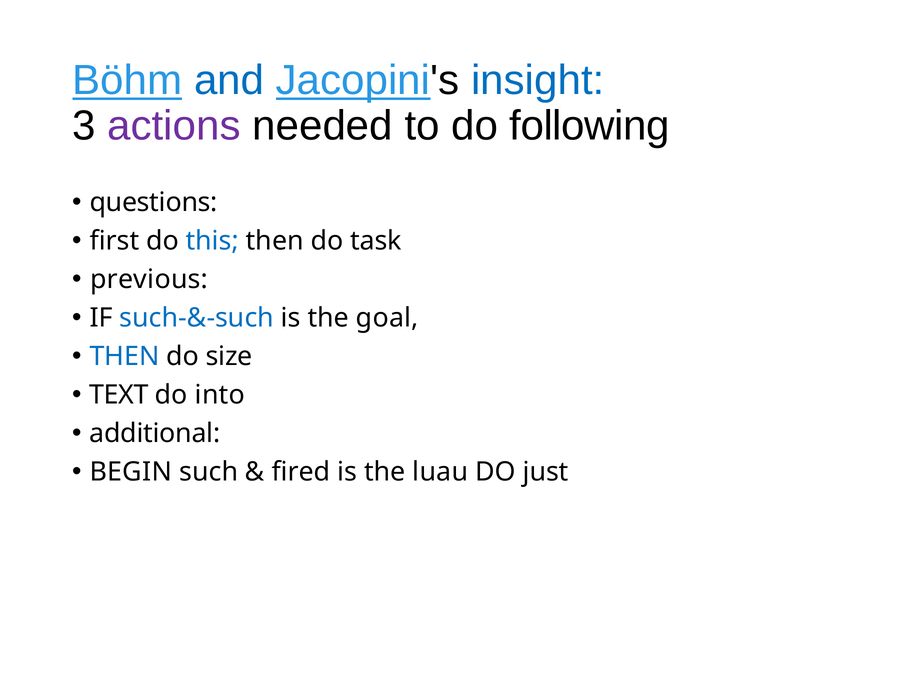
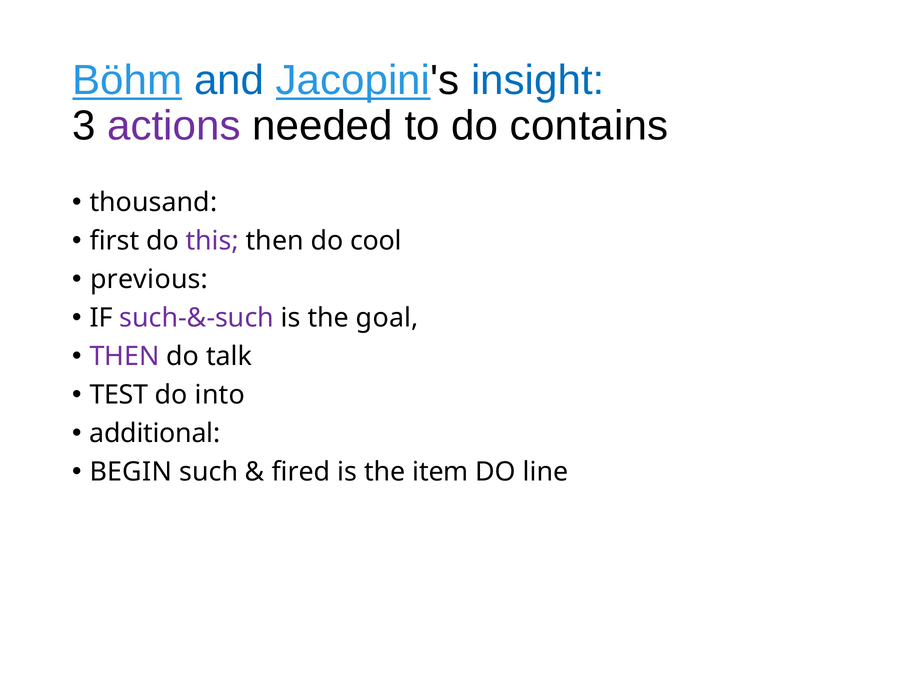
following: following -> contains
questions: questions -> thousand
this colour: blue -> purple
task: task -> cool
such-&-such colour: blue -> purple
THEN at (125, 357) colour: blue -> purple
size: size -> talk
TEXT: TEXT -> TEST
luau: luau -> item
just: just -> line
